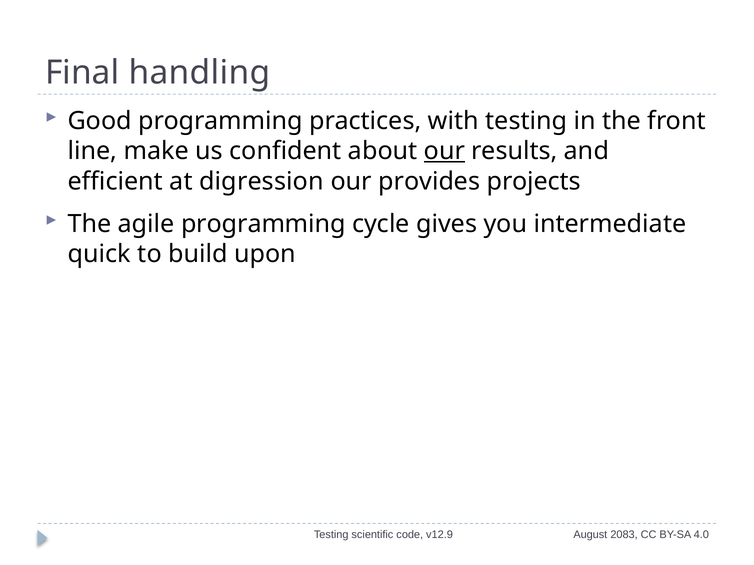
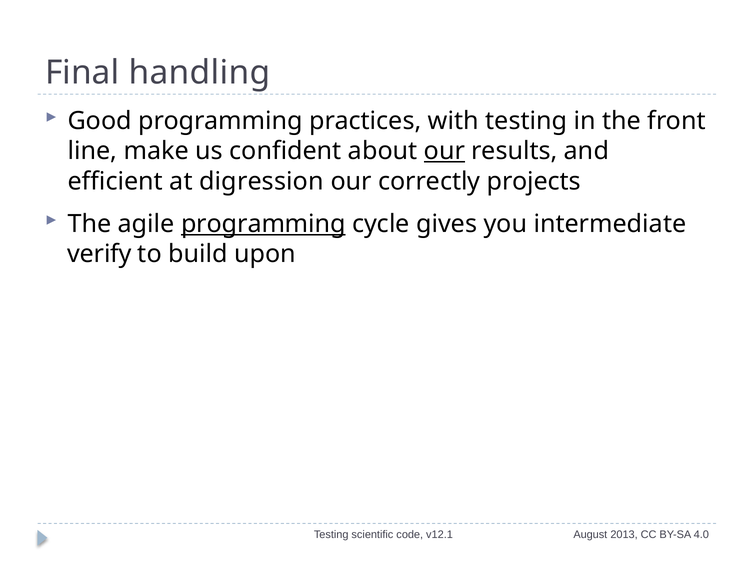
provides: provides -> correctly
programming at (263, 224) underline: none -> present
quick: quick -> verify
v12.9: v12.9 -> v12.1
2083: 2083 -> 2013
